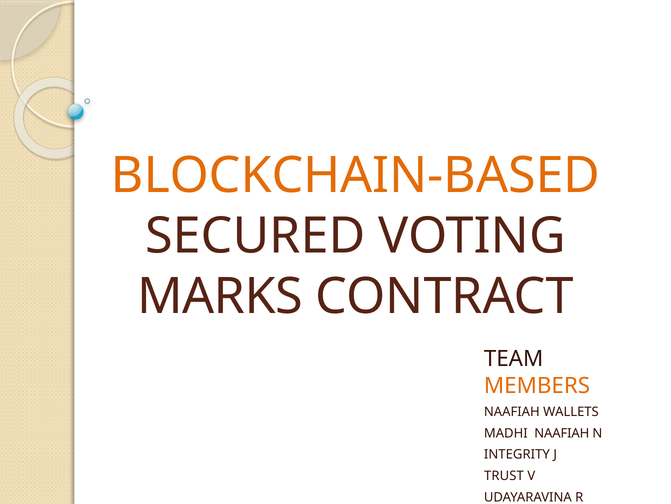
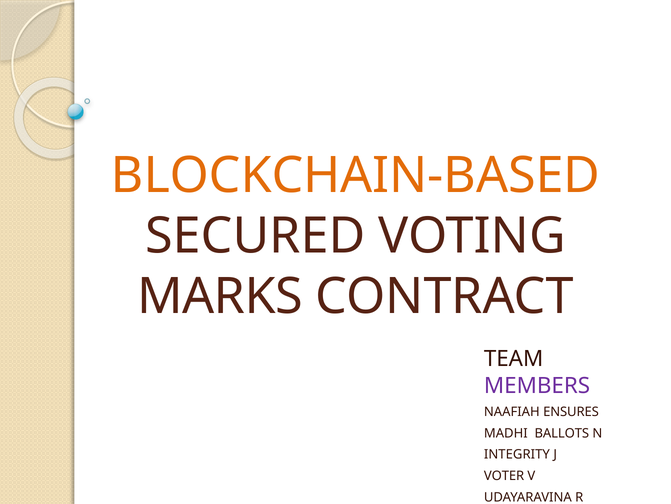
MEMBERS colour: orange -> purple
WALLETS: WALLETS -> ENSURES
MADHI NAAFIAH: NAAFIAH -> BALLOTS
TRUST: TRUST -> VOTER
